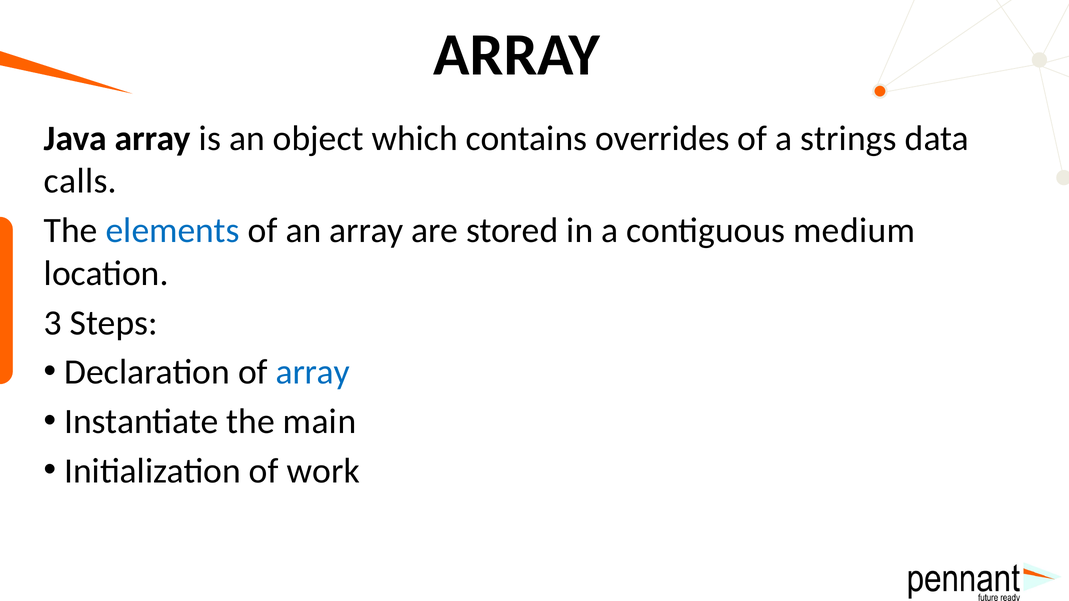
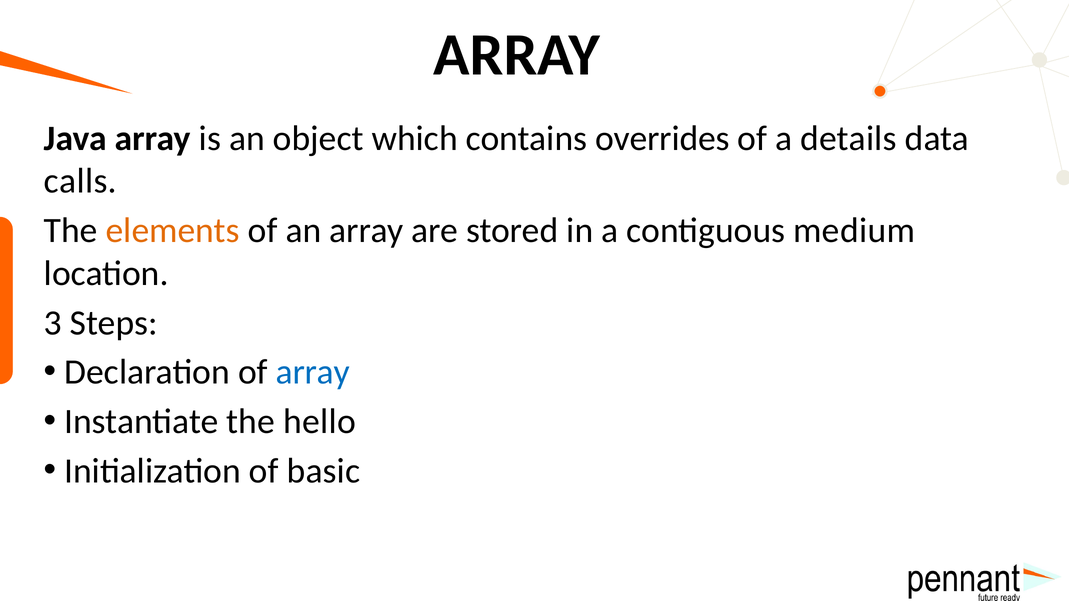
strings: strings -> details
elements colour: blue -> orange
main: main -> hello
work: work -> basic
